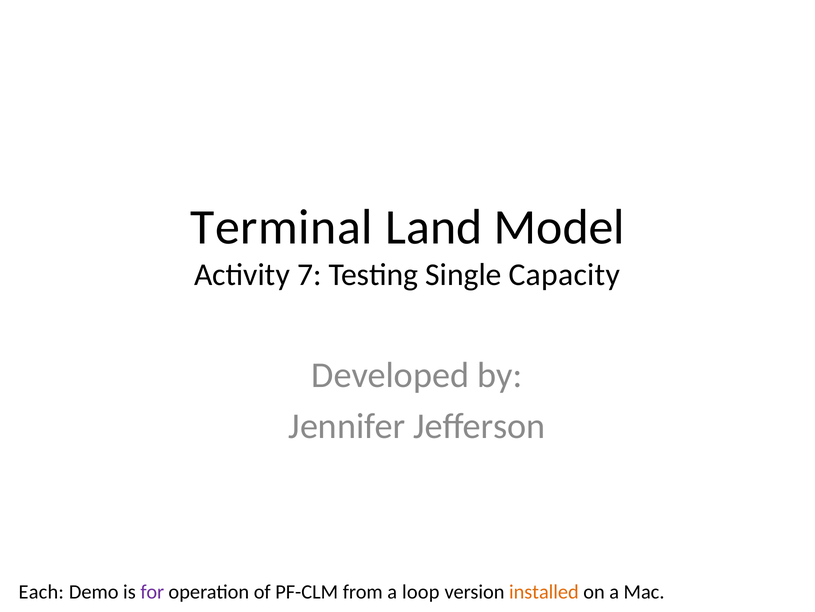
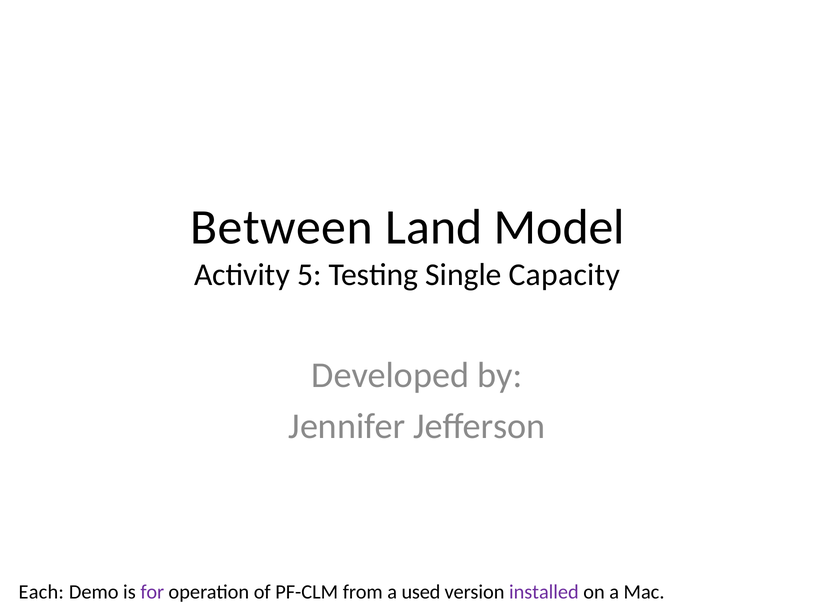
Terminal: Terminal -> Between
7: 7 -> 5
loop: loop -> used
installed colour: orange -> purple
